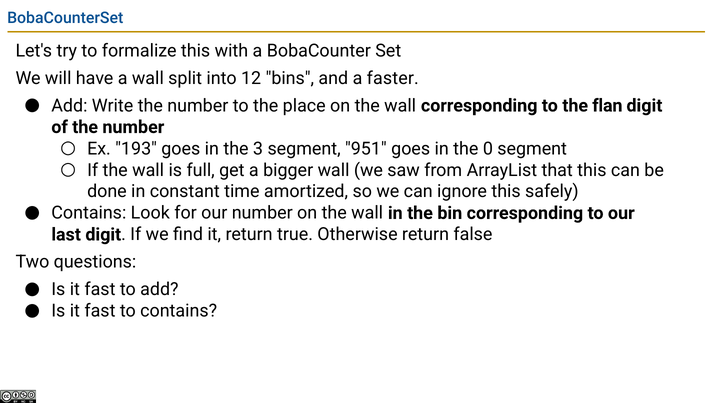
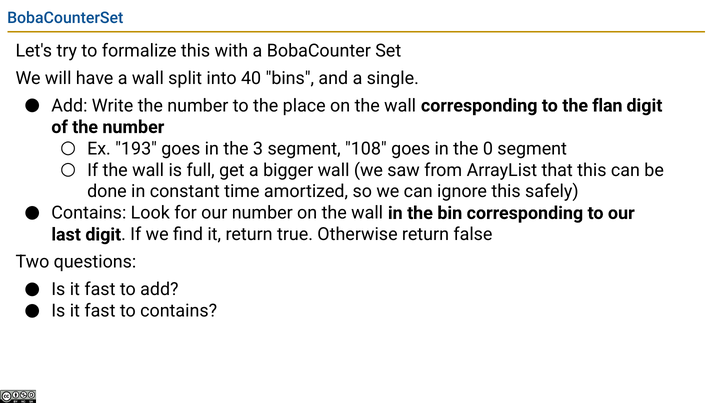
12: 12 -> 40
faster: faster -> single
951: 951 -> 108
